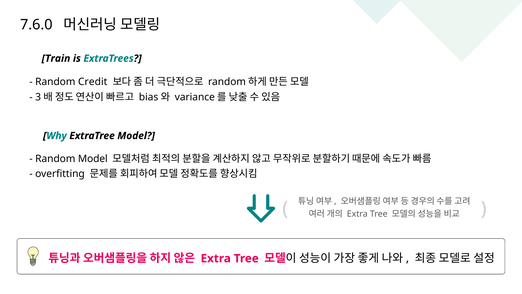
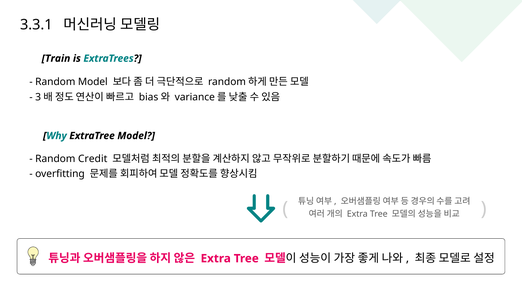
7.6.0: 7.6.0 -> 3.3.1
Random Credit: Credit -> Model
Random Model: Model -> Credit
